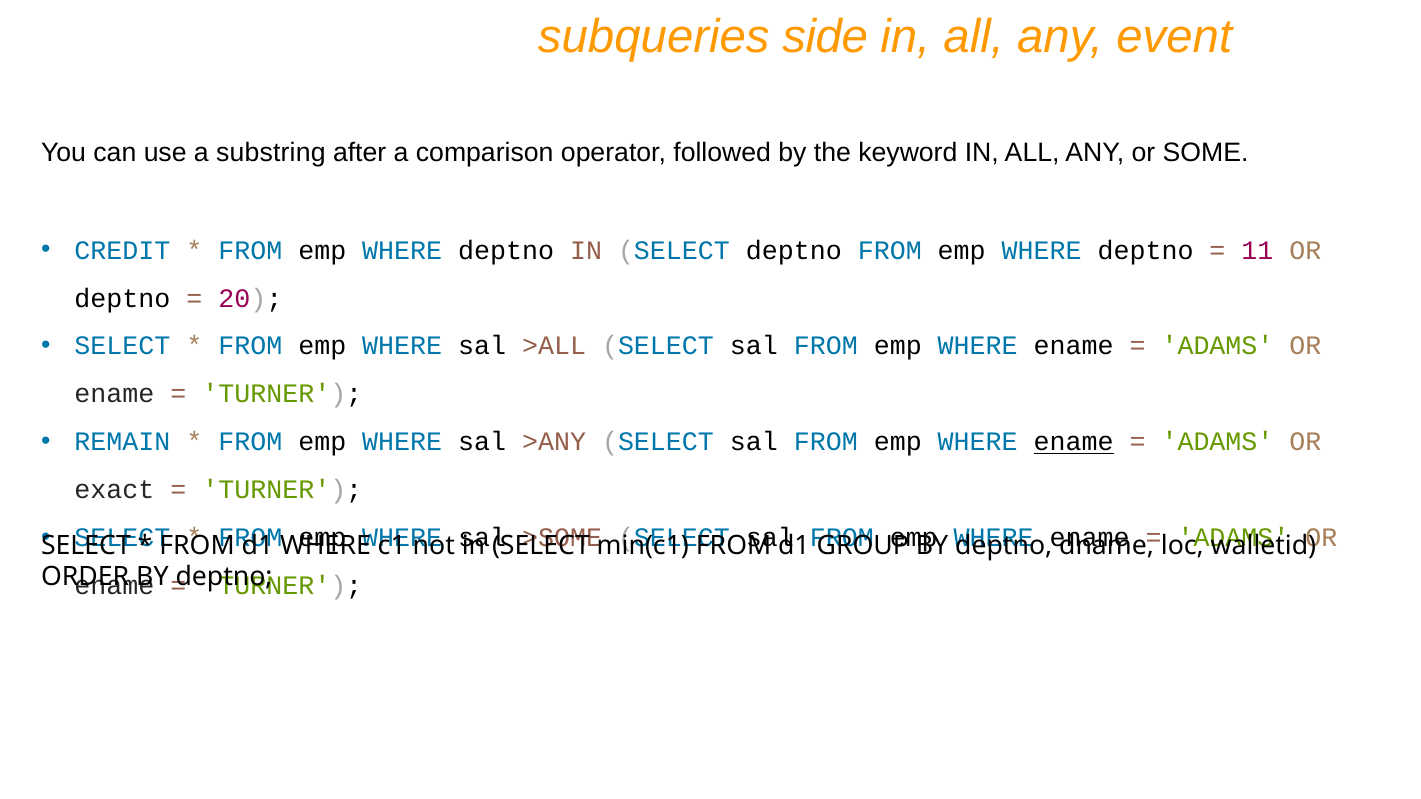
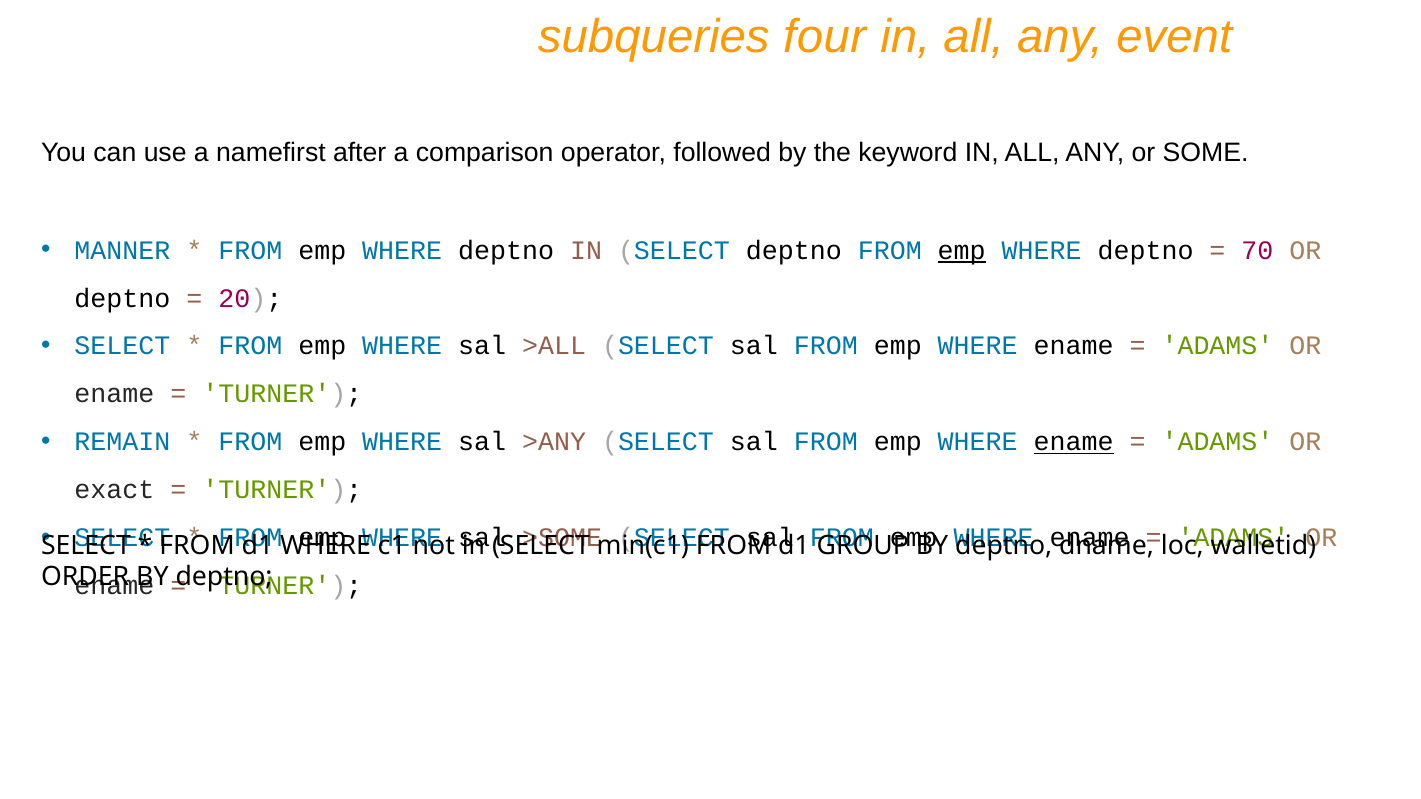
side: side -> four
substring: substring -> namefirst
CREDIT: CREDIT -> MANNER
emp at (962, 250) underline: none -> present
11: 11 -> 70
